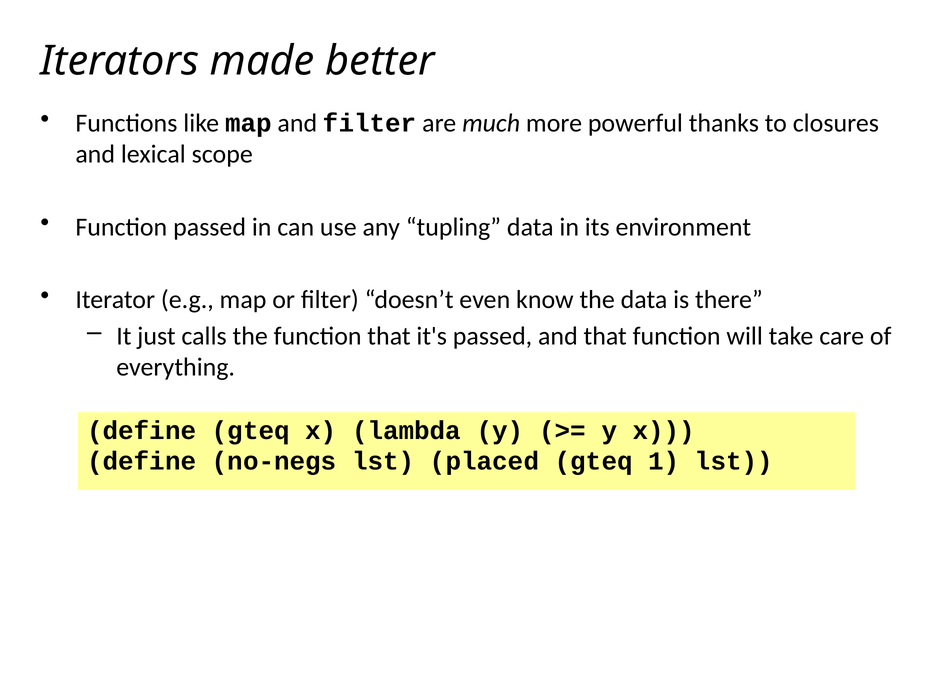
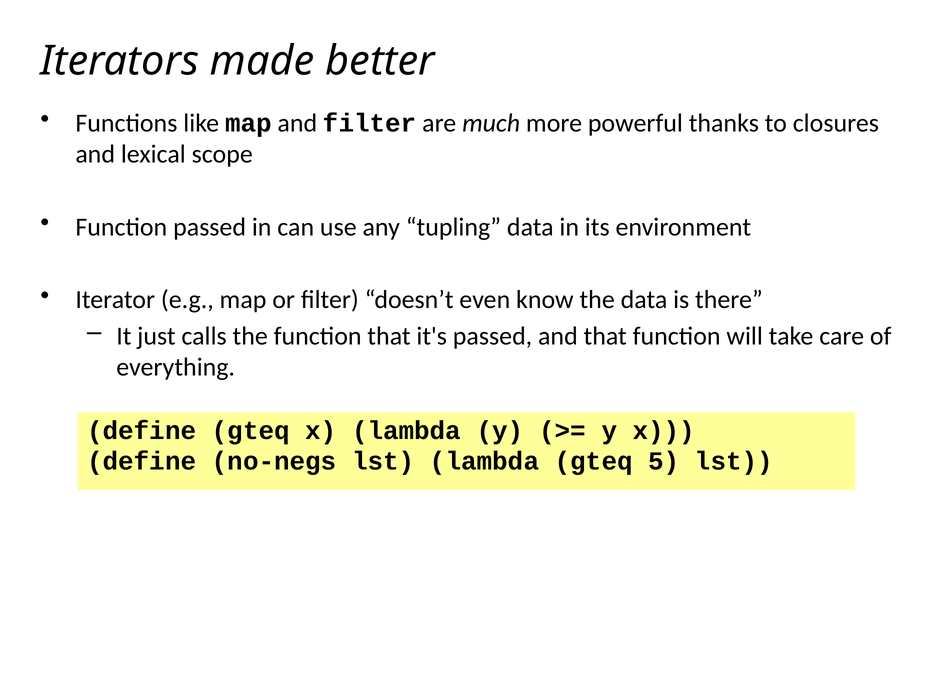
lst placed: placed -> lambda
1: 1 -> 5
